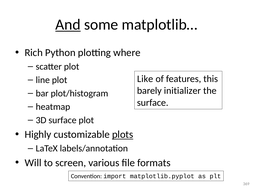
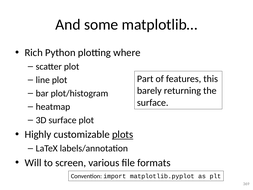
And underline: present -> none
Like: Like -> Part
initializer: initializer -> returning
